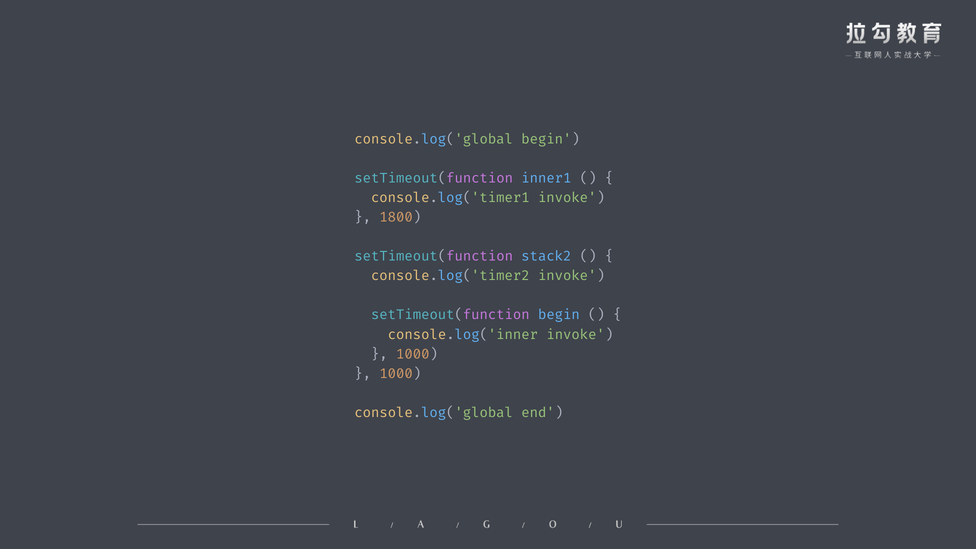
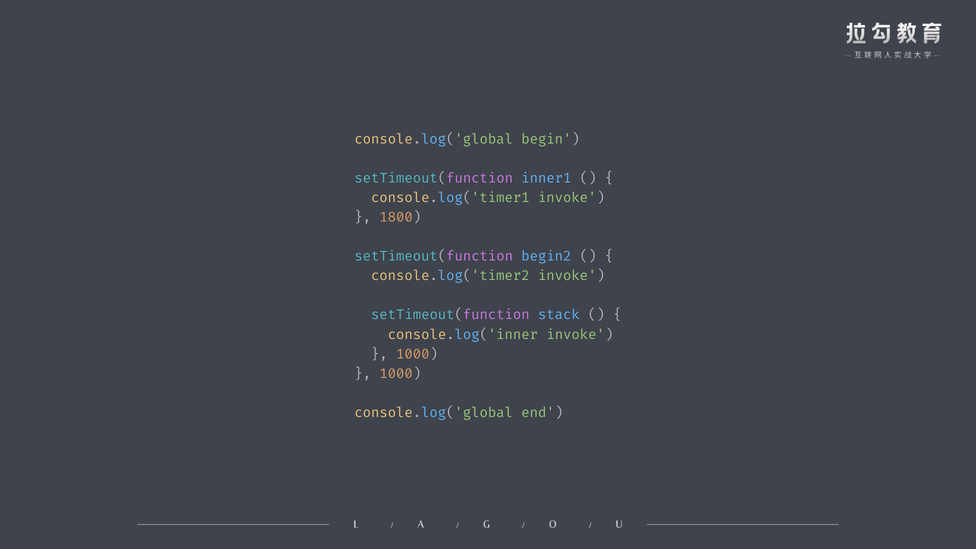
stack2: stack2 -> begin2
setTimeout(function begin: begin -> stack
